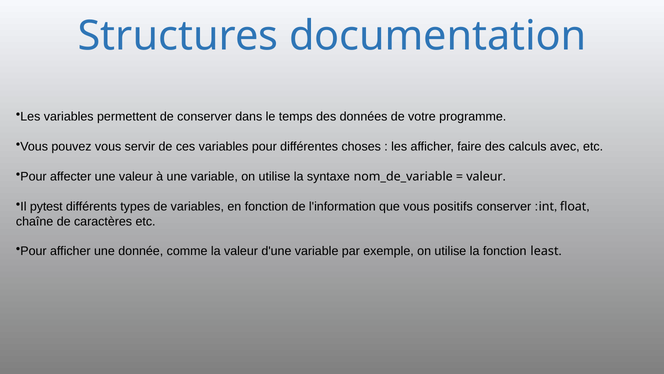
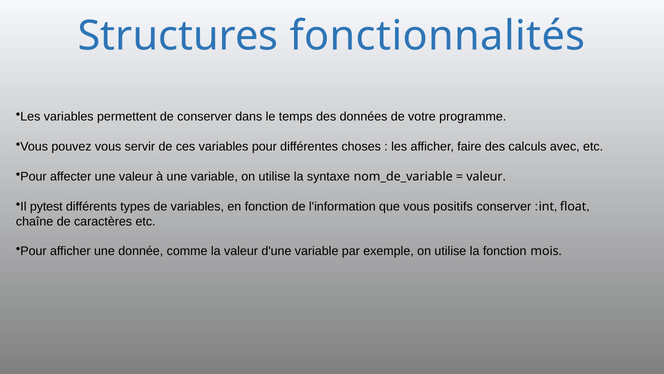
documentation: documentation -> fonctionnalités
least: least -> mois
